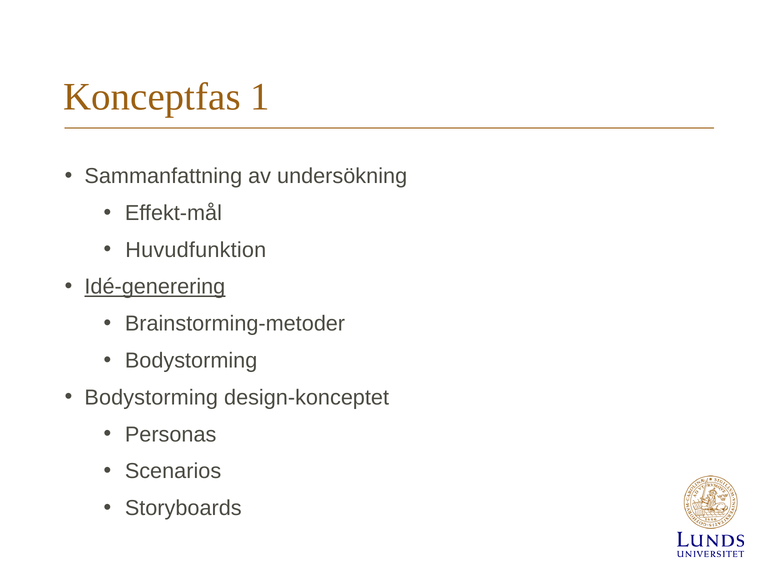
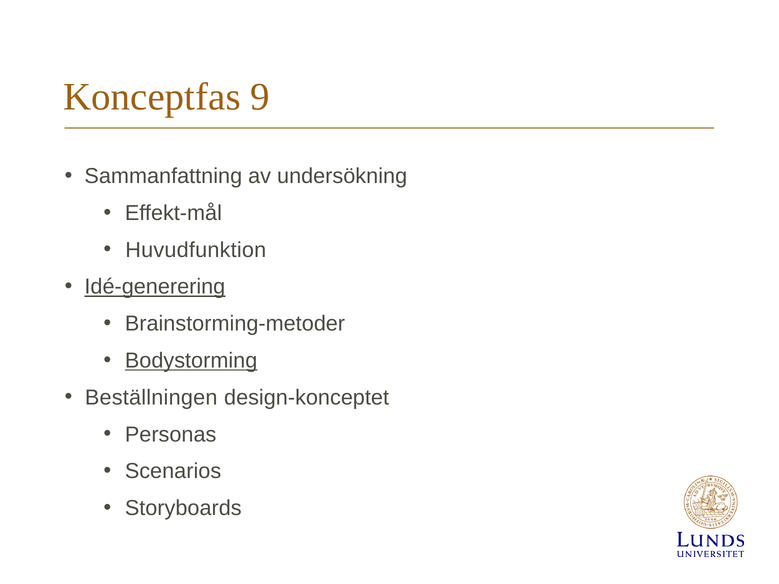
1: 1 -> 9
Bodystorming at (191, 361) underline: none -> present
Bodystorming at (151, 398): Bodystorming -> Beställningen
